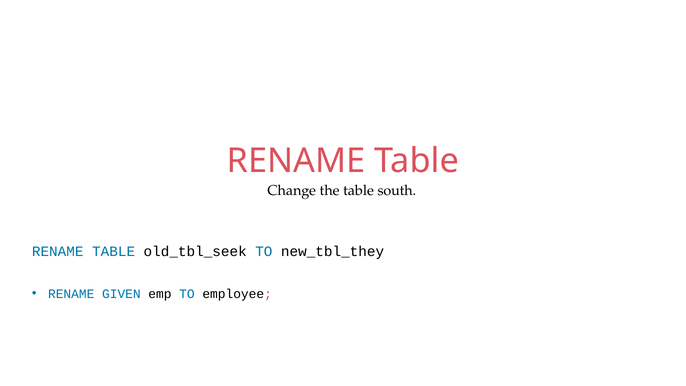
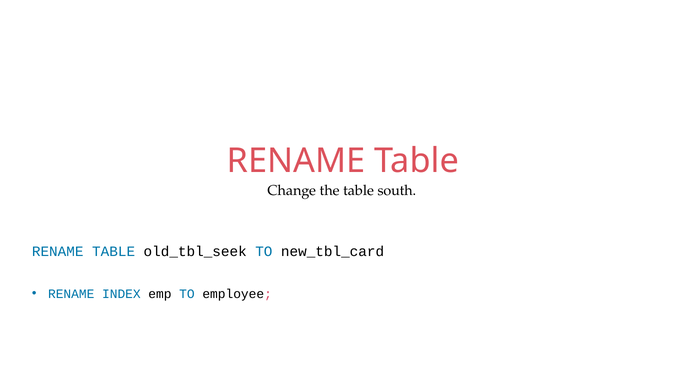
new_tbl_they: new_tbl_they -> new_tbl_card
GIVEN: GIVEN -> INDEX
